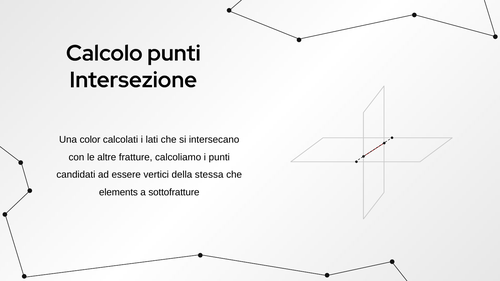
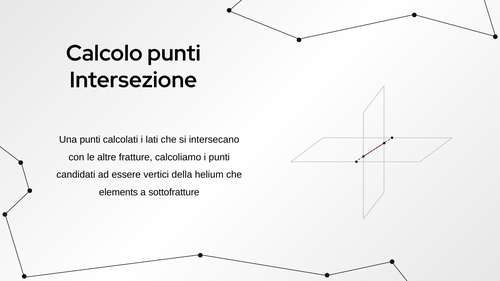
Una color: color -> punti
stessa: stessa -> helium
